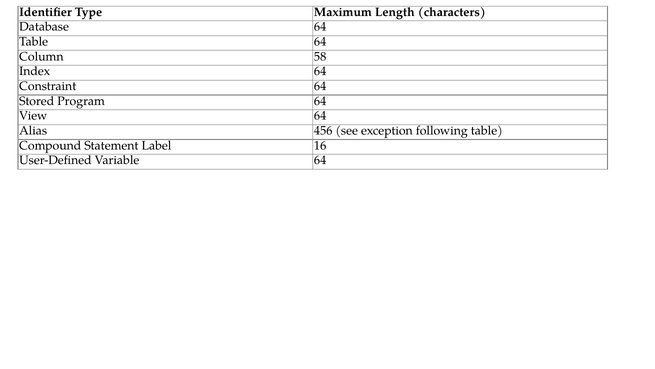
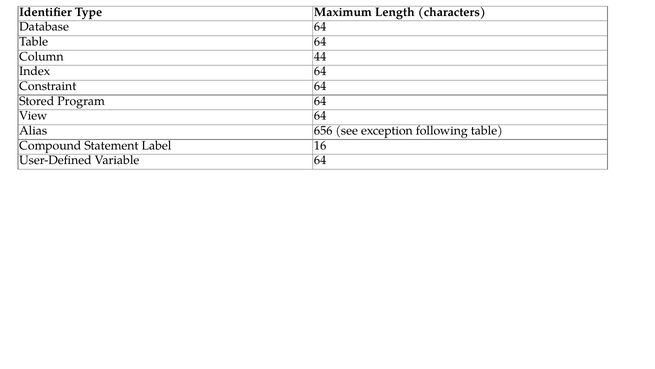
58: 58 -> 44
456: 456 -> 656
